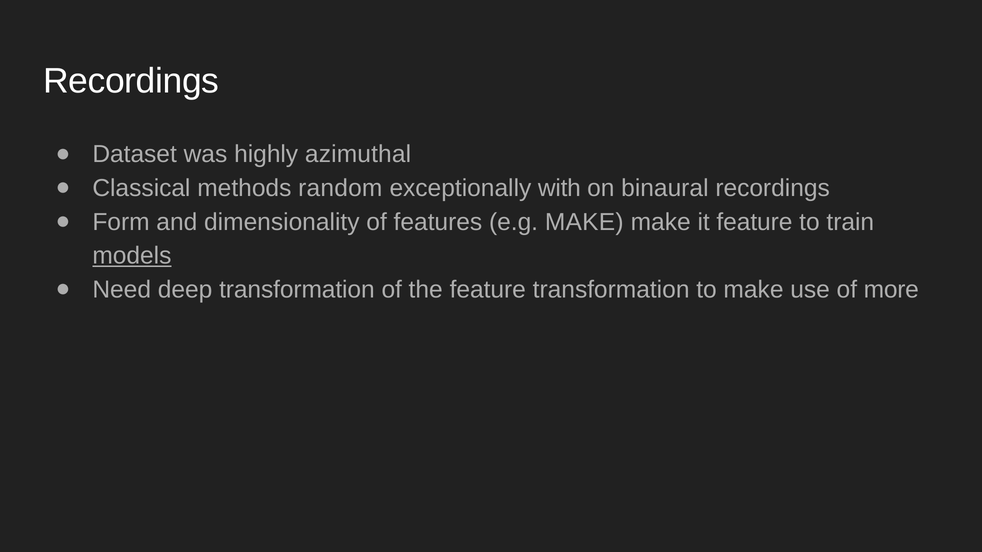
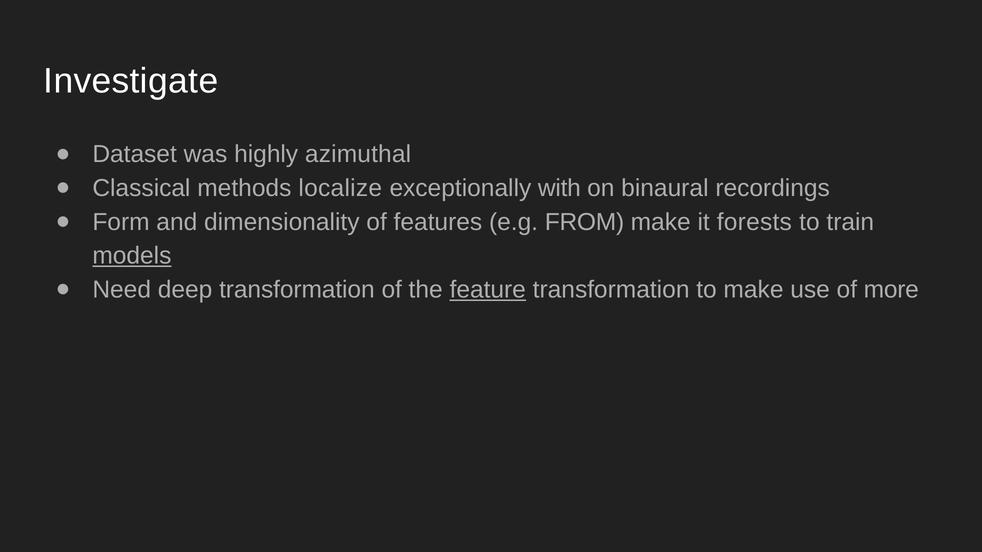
Recordings at (131, 81): Recordings -> Investigate
random: random -> localize
e.g MAKE: MAKE -> FROM
it feature: feature -> forests
feature at (488, 290) underline: none -> present
